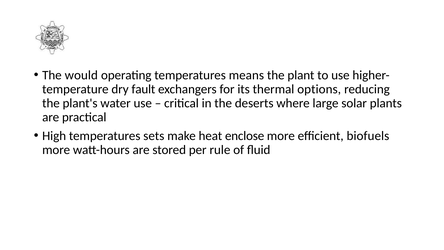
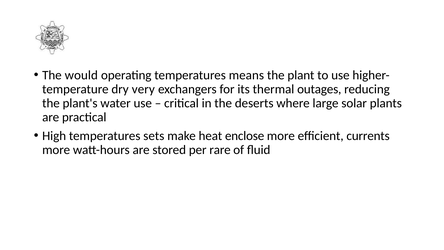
fault: fault -> very
options: options -> outages
biofuels: biofuels -> currents
rule: rule -> rare
